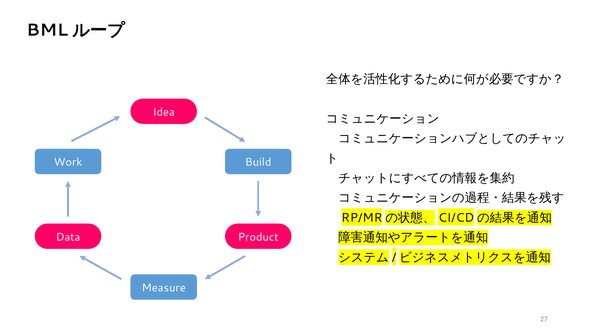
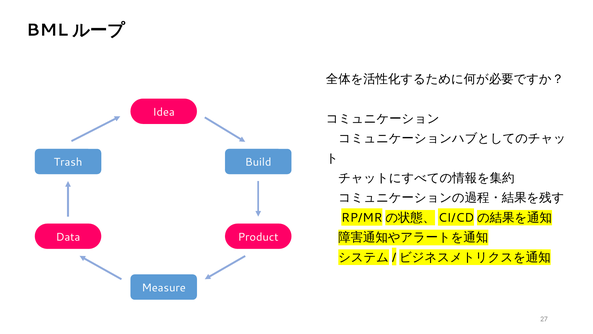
Work: Work -> Trash
